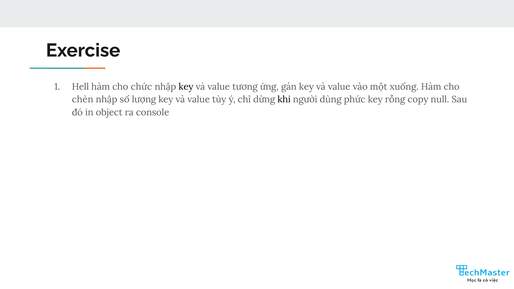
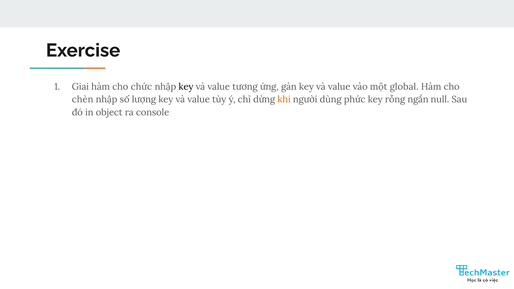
Hell: Hell -> Giai
xuống: xuống -> global
khi colour: black -> orange
copy: copy -> ngắn
